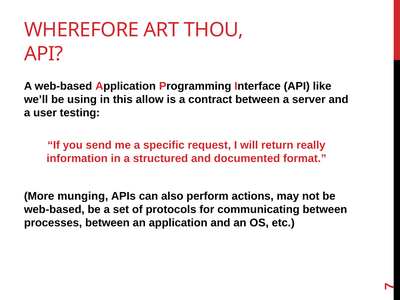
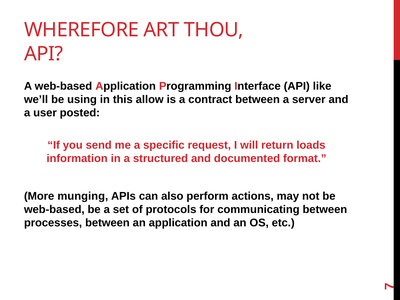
testing: testing -> posted
really: really -> loads
